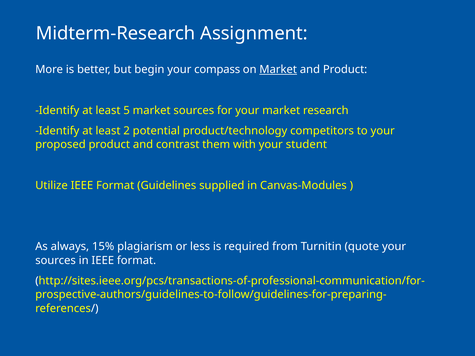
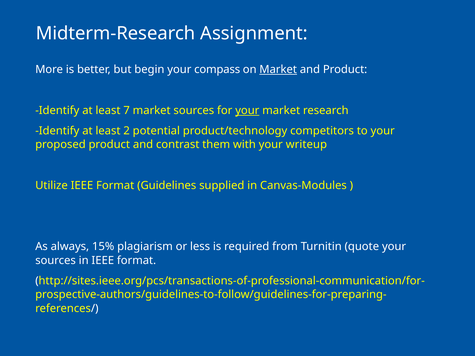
5: 5 -> 7
your at (247, 110) underline: none -> present
student: student -> writeup
